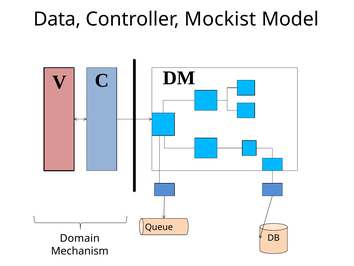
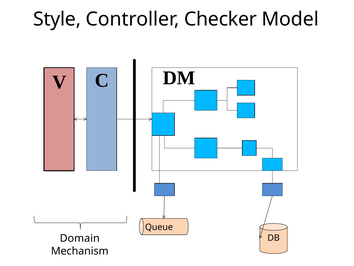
Data: Data -> Style
Mockist: Mockist -> Checker
